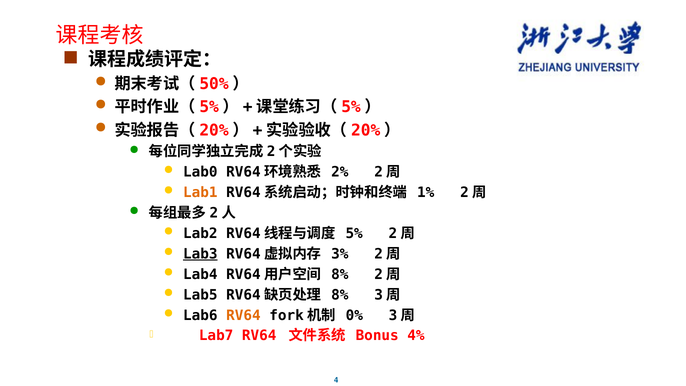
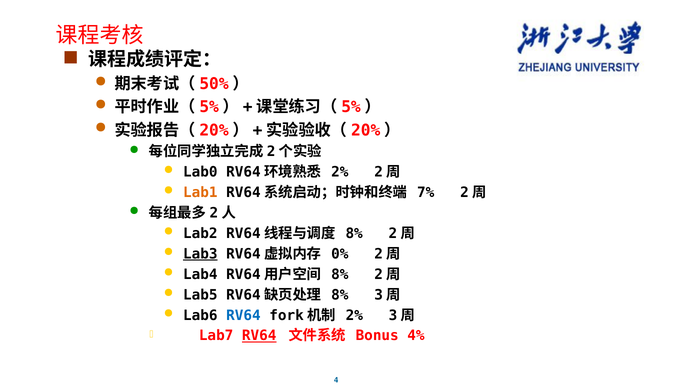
1%: 1% -> 7%
5% at (354, 233): 5% -> 8%
3%: 3% -> 0%
RV64 at (243, 315) colour: orange -> blue
0% at (354, 315): 0% -> 2%
RV64 at (259, 336) underline: none -> present
